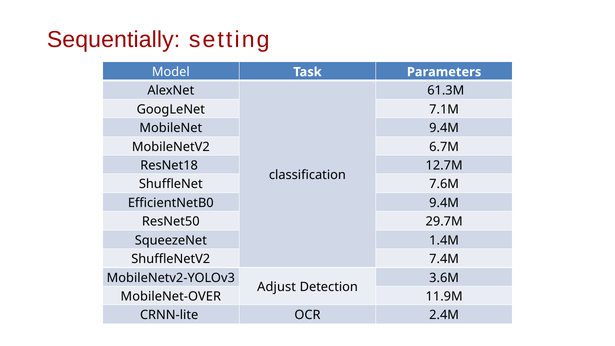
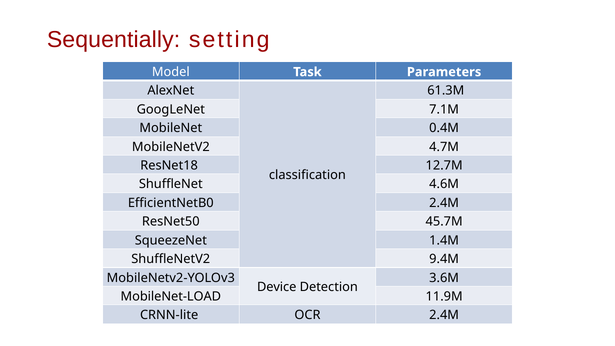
MobileNet 9.4M: 9.4M -> 0.4M
6.7M: 6.7M -> 4.7M
7.6M: 7.6M -> 4.6M
EfficientNetB0 9.4M: 9.4M -> 2.4M
29.7M: 29.7M -> 45.7M
7.4M: 7.4M -> 9.4M
Adjust: Adjust -> Device
MobileNet-OVER: MobileNet-OVER -> MobileNet-LOAD
